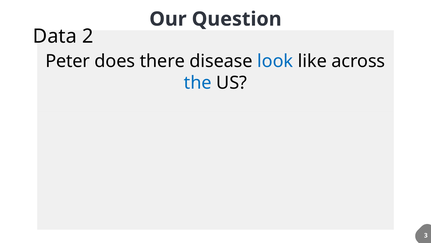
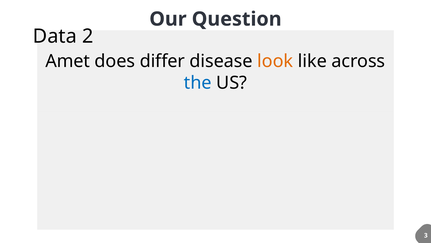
Peter: Peter -> Amet
there: there -> differ
look colour: blue -> orange
